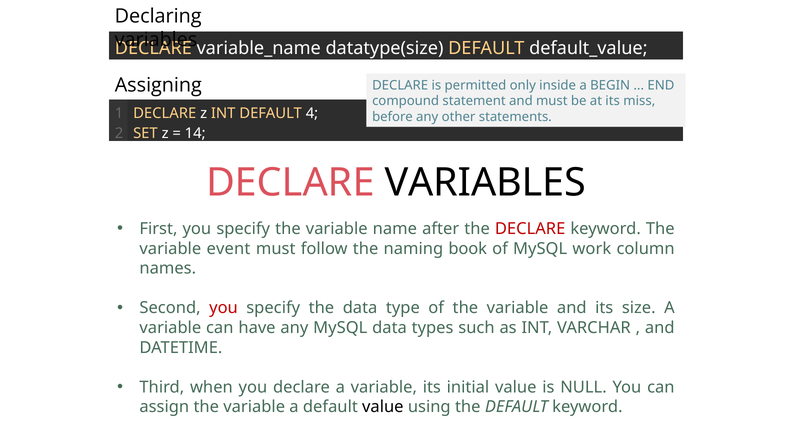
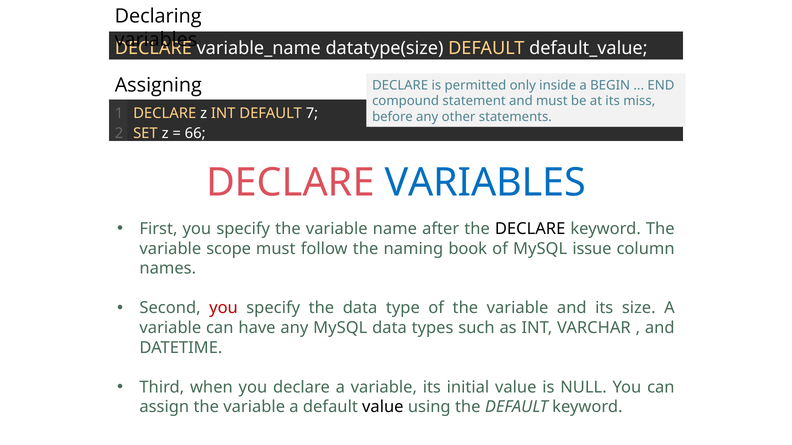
4: 4 -> 7
14: 14 -> 66
VARIABLES at (485, 183) colour: black -> blue
DECLARE at (530, 229) colour: red -> black
event: event -> scope
work: work -> issue
